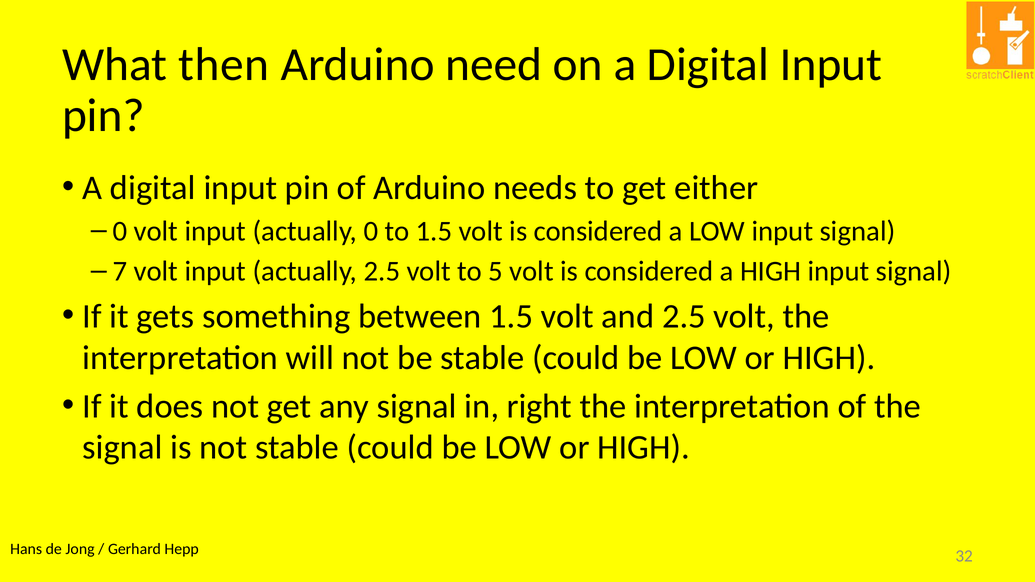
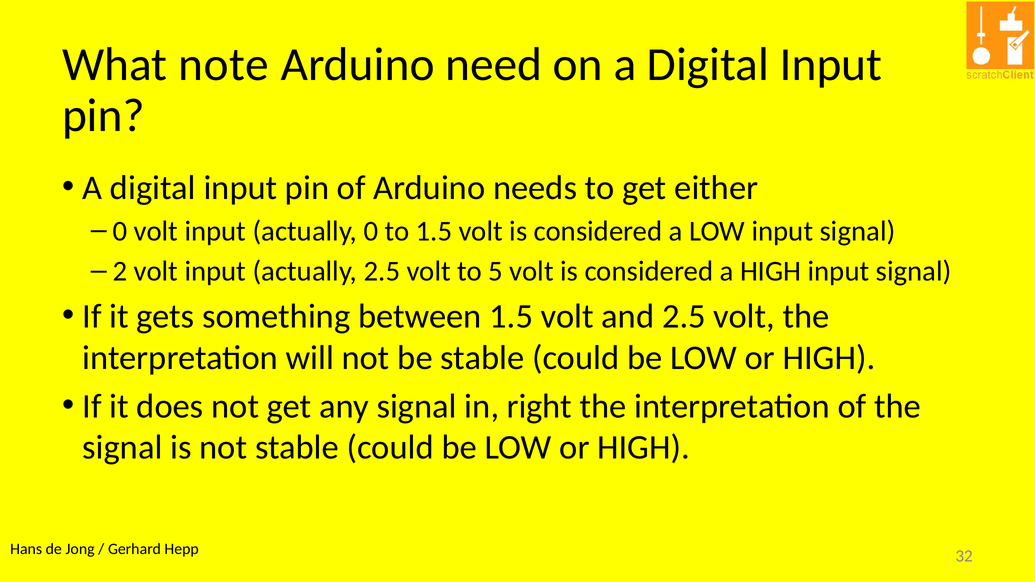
then: then -> note
7: 7 -> 2
